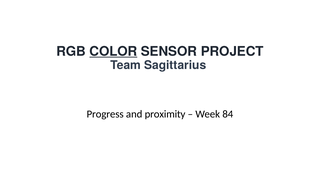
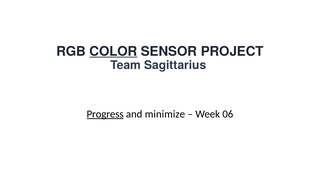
Progress underline: none -> present
proximity: proximity -> minimize
84: 84 -> 06
